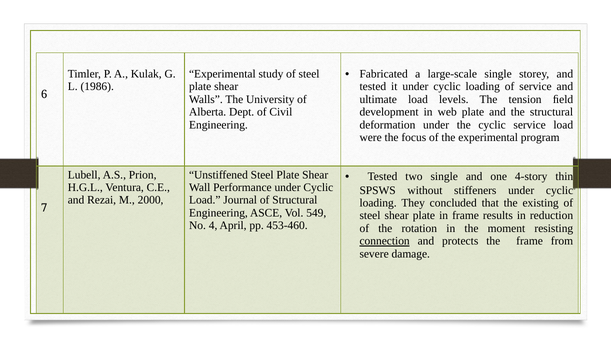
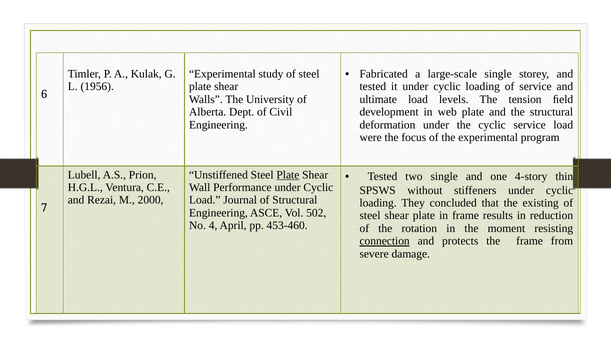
1986: 1986 -> 1956
Plate at (288, 175) underline: none -> present
549: 549 -> 502
